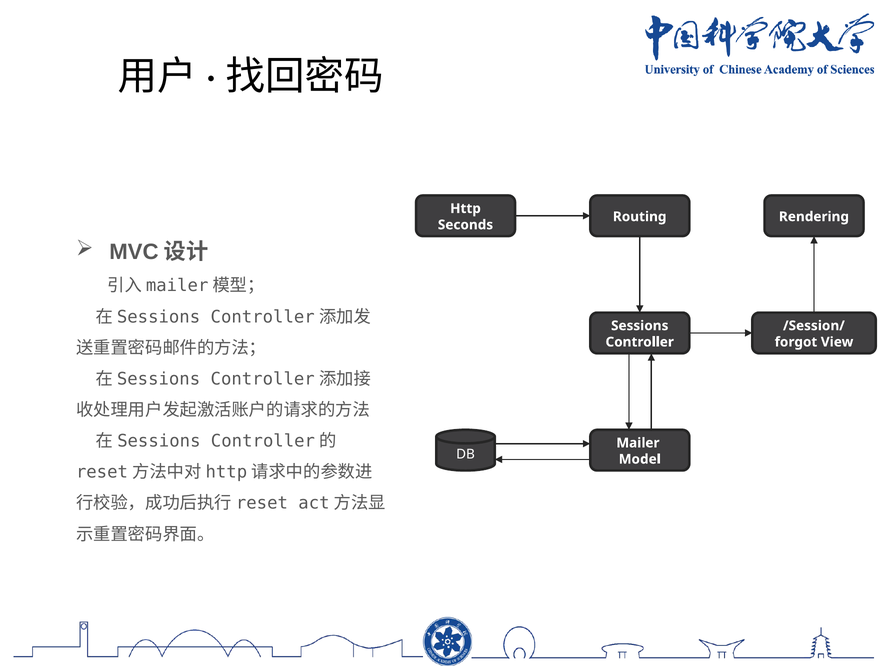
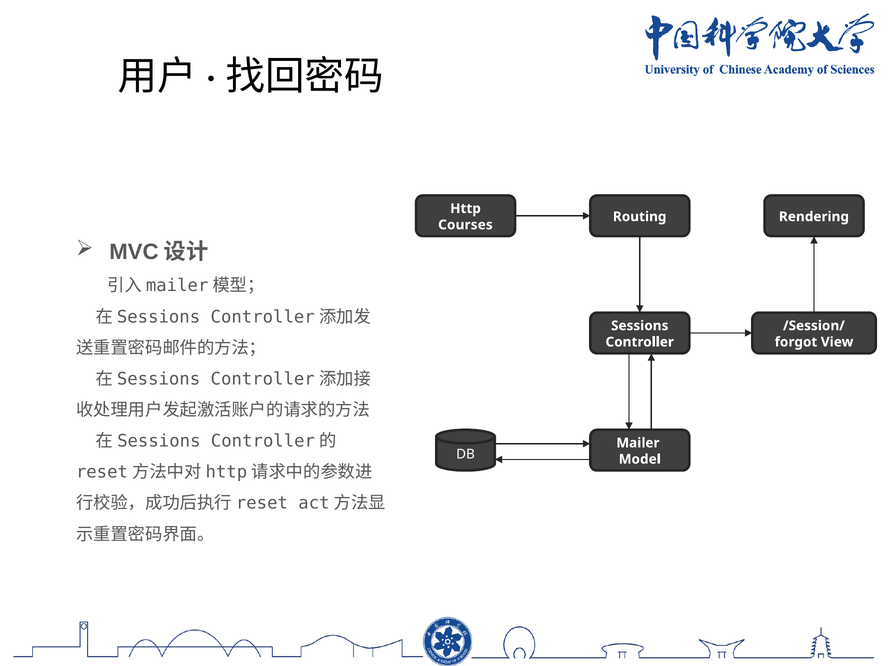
Seconds: Seconds -> Courses
